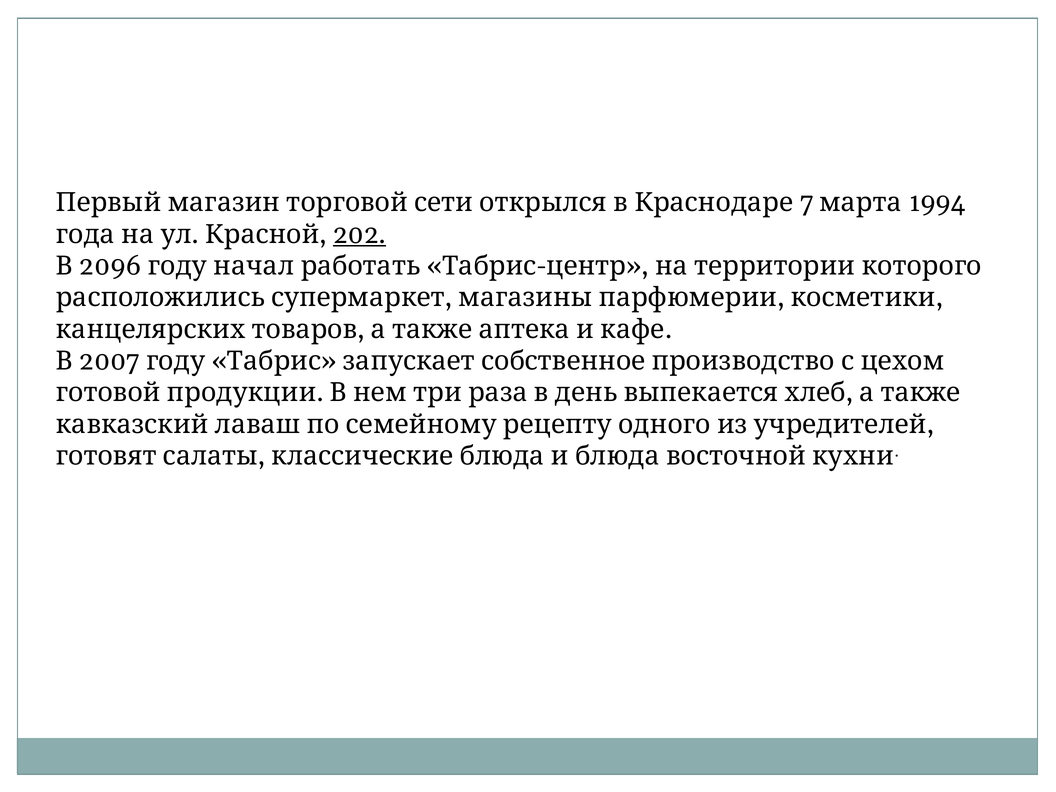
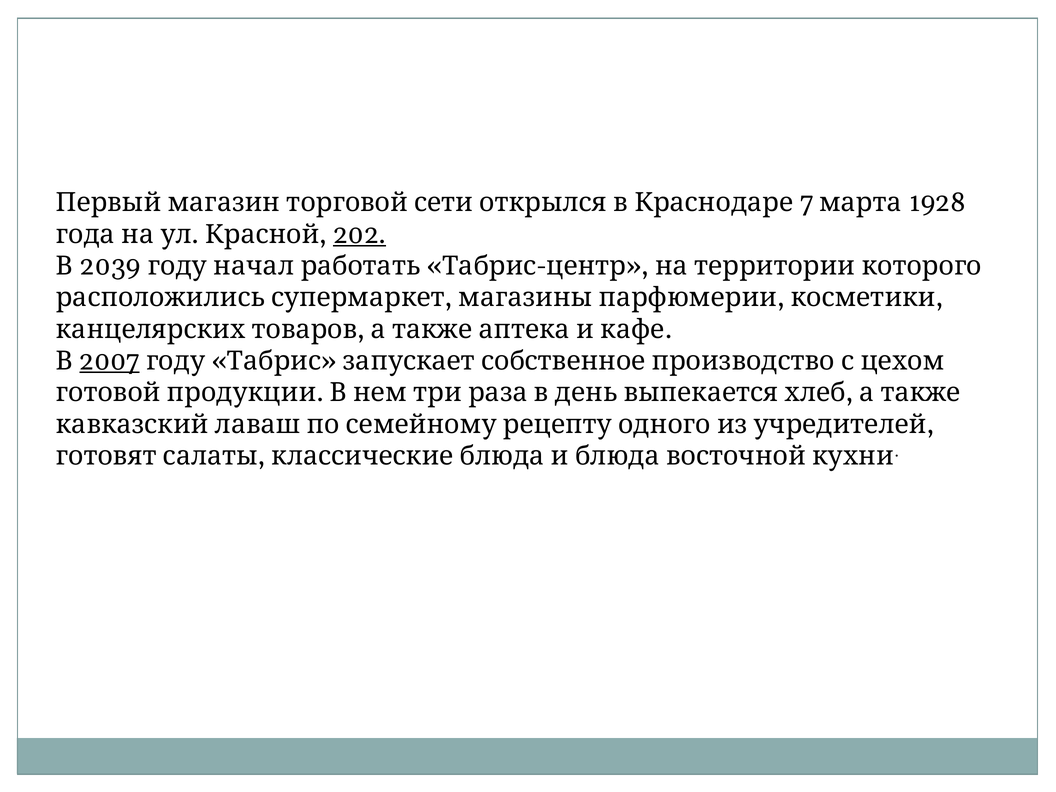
1994: 1994 -> 1928
2096: 2096 -> 2039
2007 underline: none -> present
